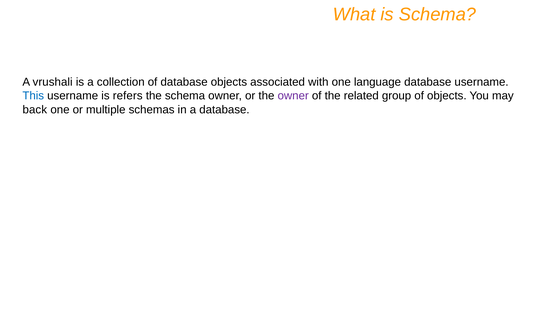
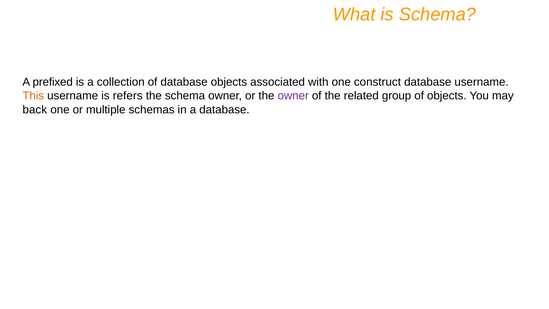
vrushali: vrushali -> prefixed
language: language -> construct
This colour: blue -> orange
